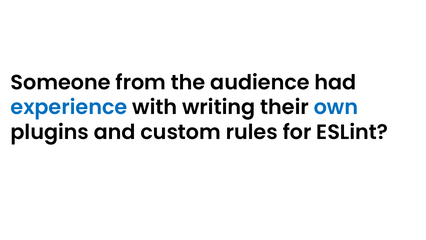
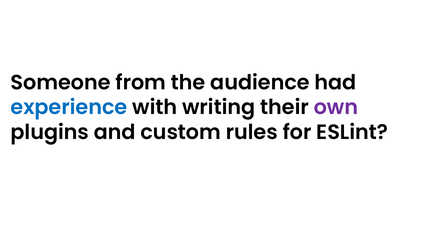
own colour: blue -> purple
